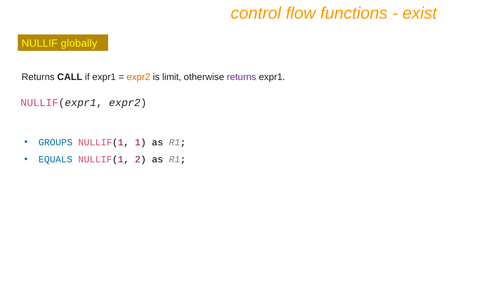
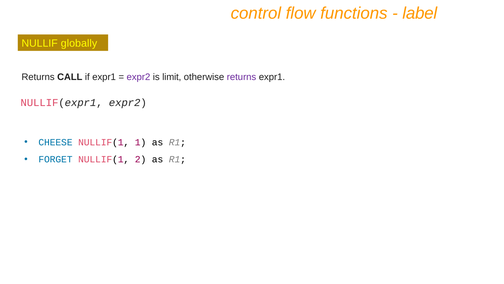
exist: exist -> label
expr2 at (138, 77) colour: orange -> purple
GROUPS: GROUPS -> CHEESE
EQUALS: EQUALS -> FORGET
